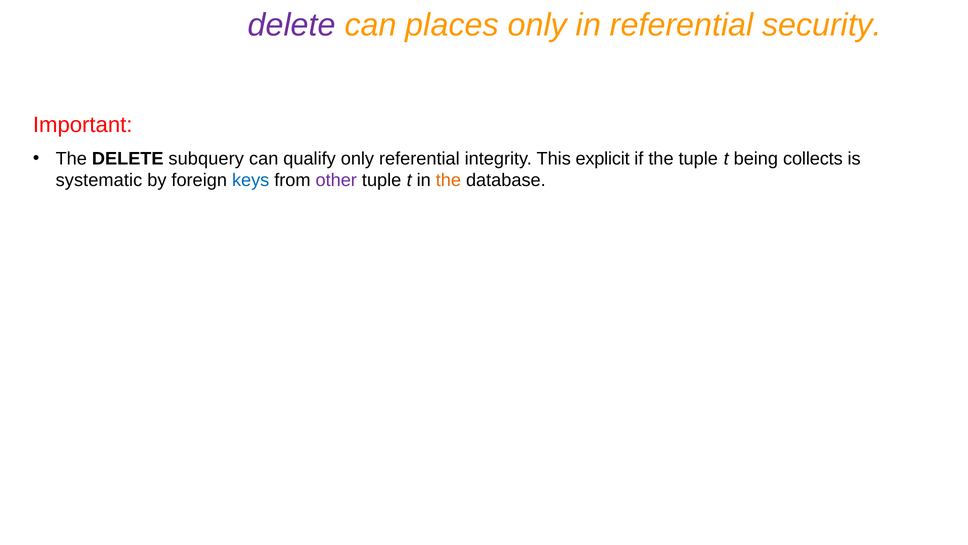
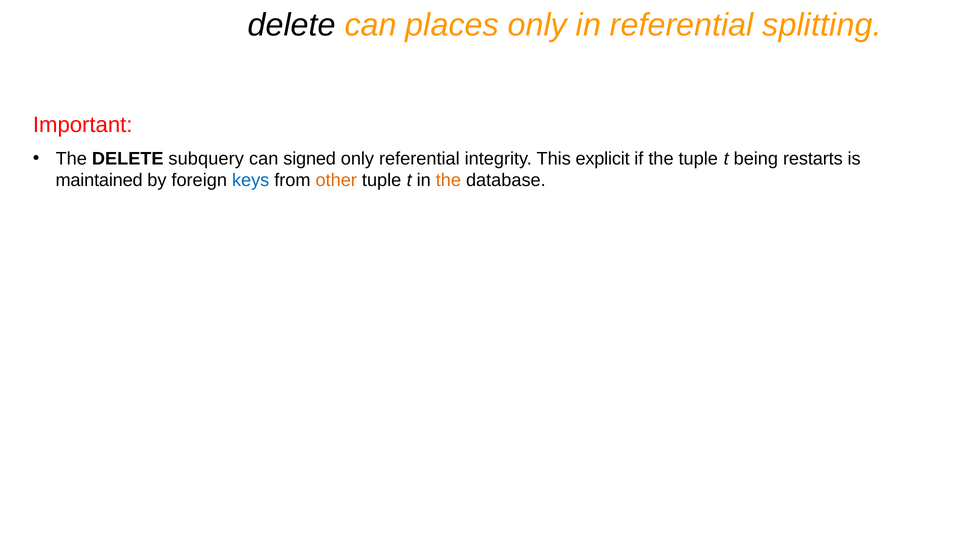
delete at (292, 25) colour: purple -> black
security: security -> splitting
qualify: qualify -> signed
collects: collects -> restarts
systematic: systematic -> maintained
other colour: purple -> orange
